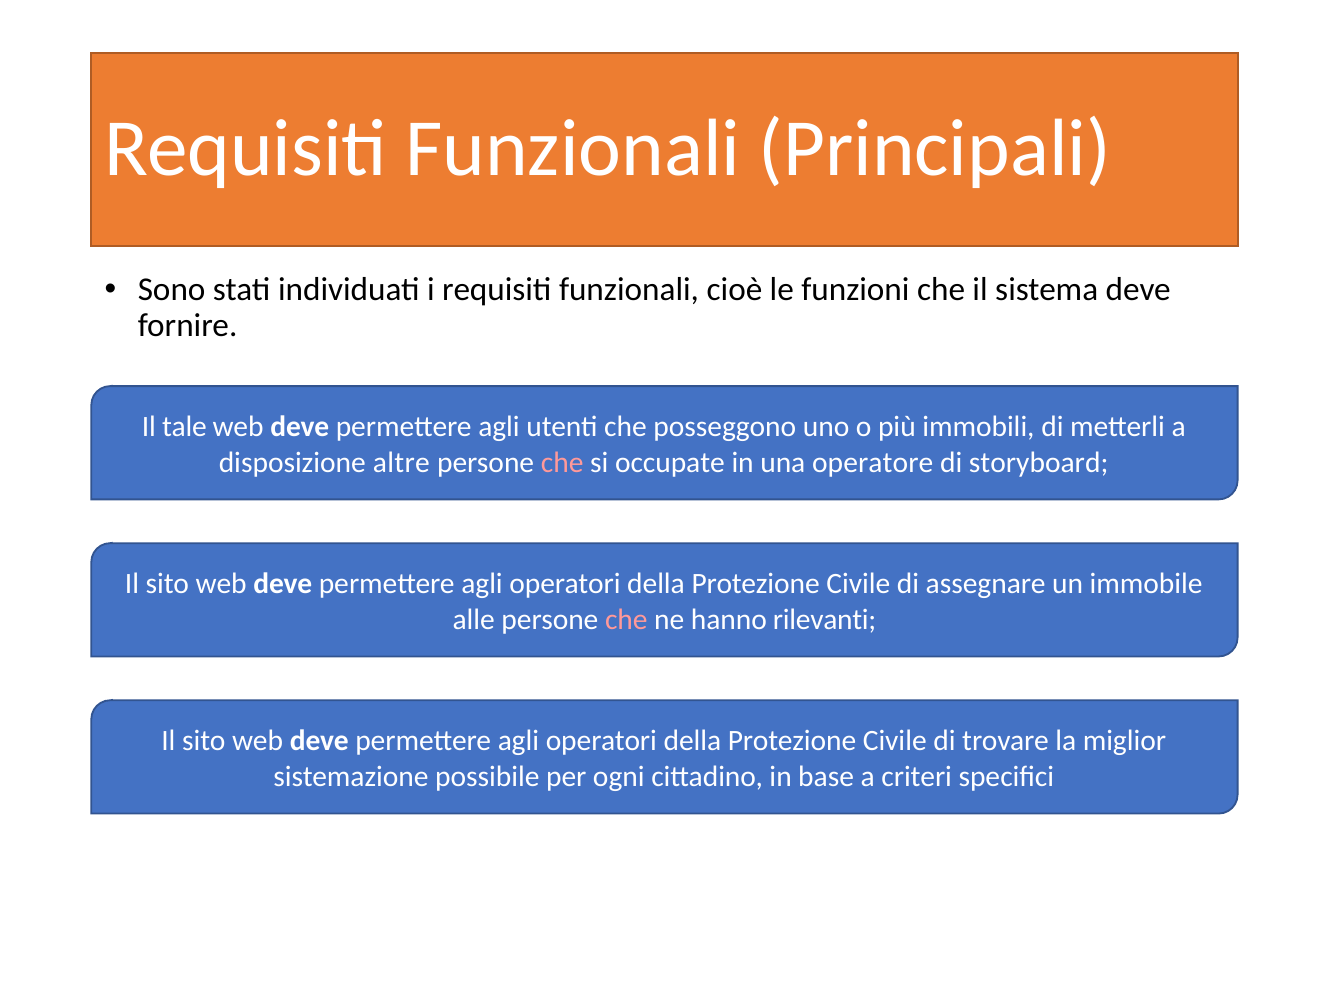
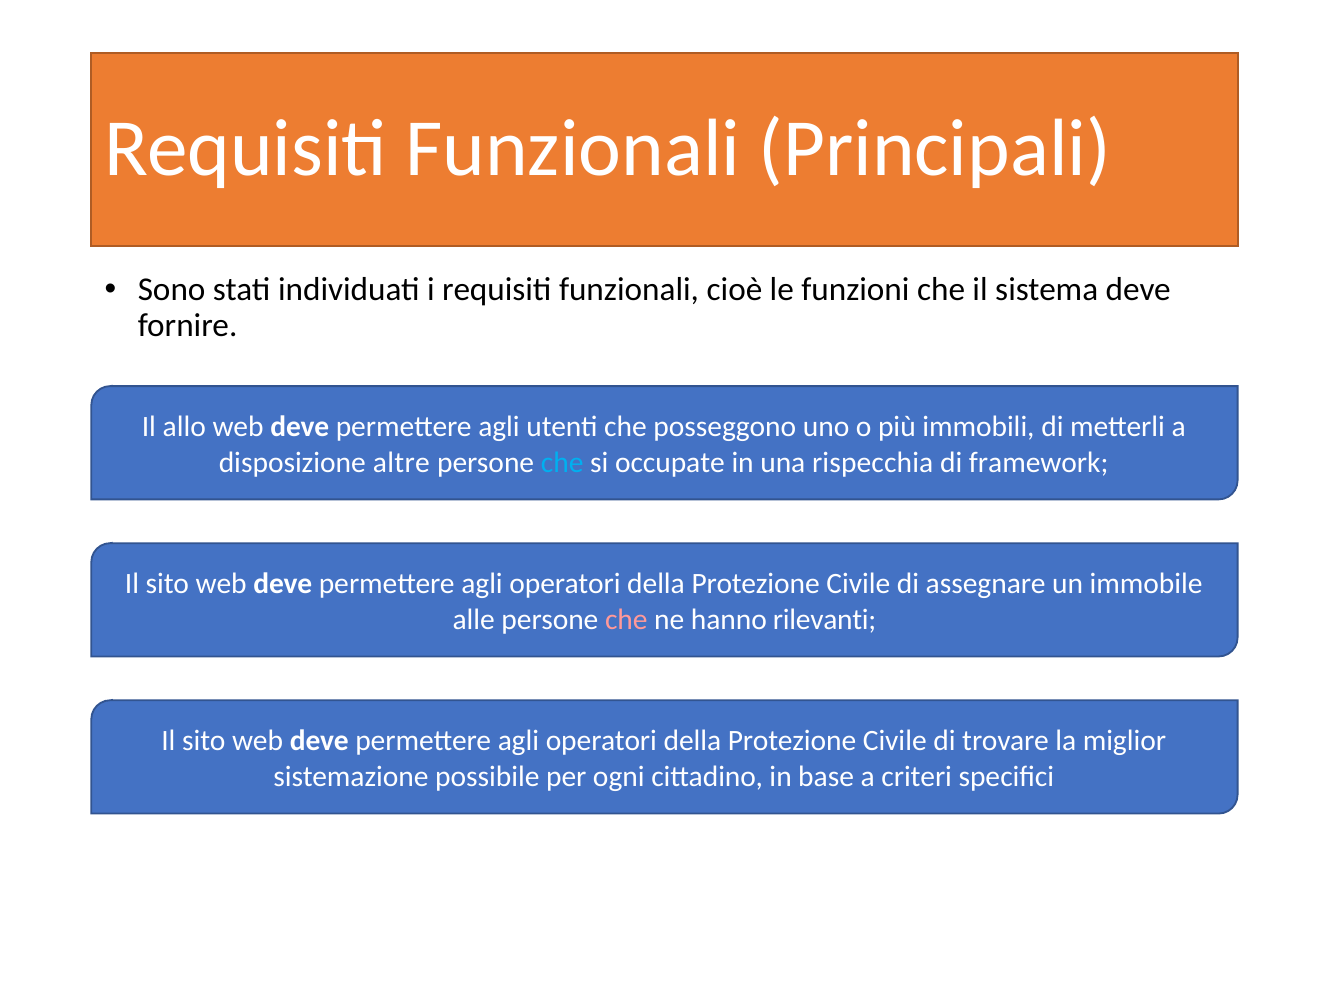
tale: tale -> allo
che at (562, 462) colour: pink -> light blue
operatore: operatore -> rispecchia
storyboard: storyboard -> framework
